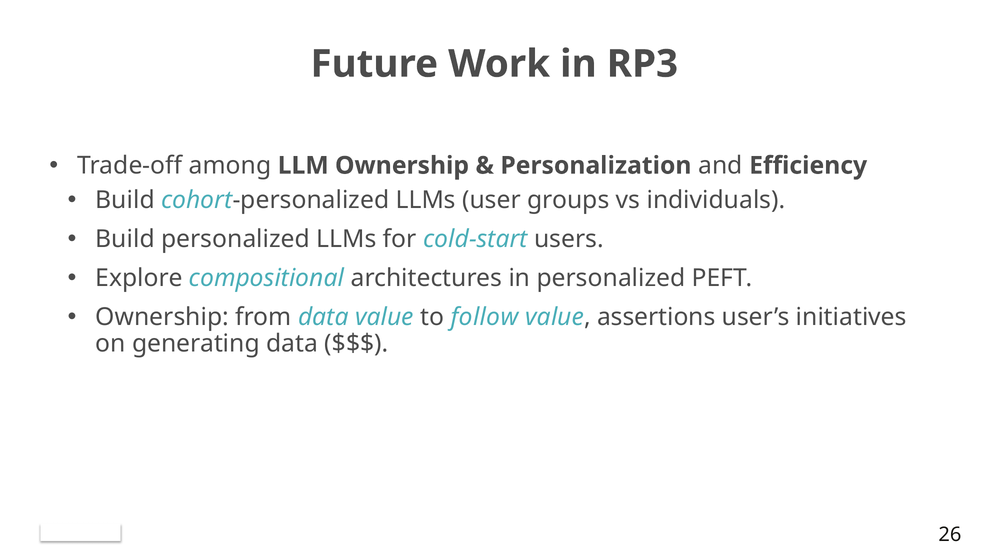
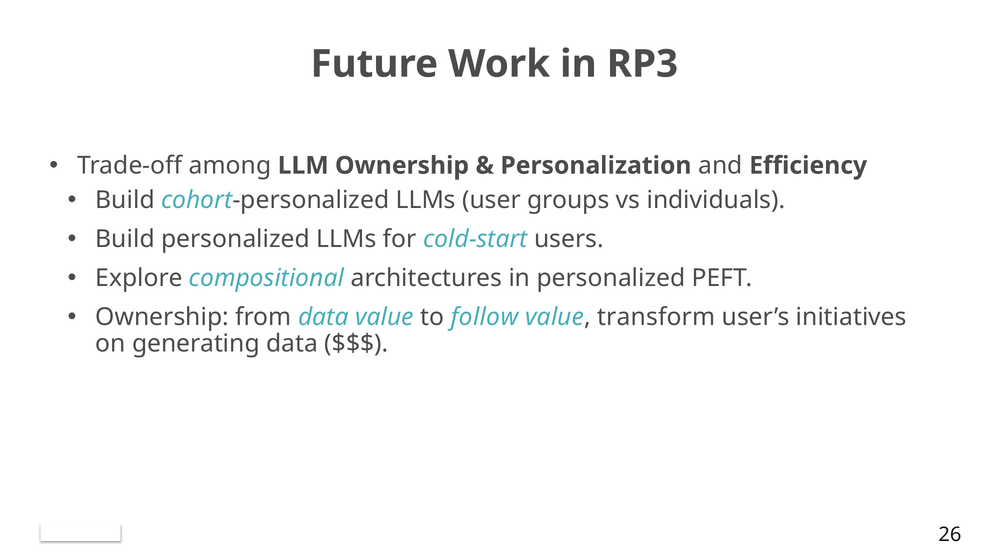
assertions: assertions -> transform
